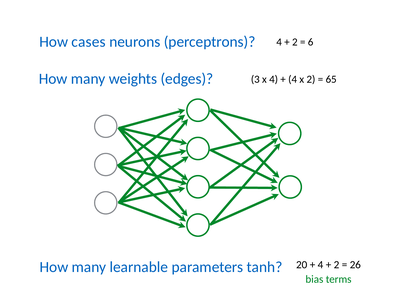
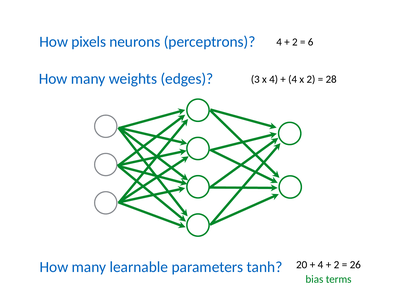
cases: cases -> pixels
65: 65 -> 28
